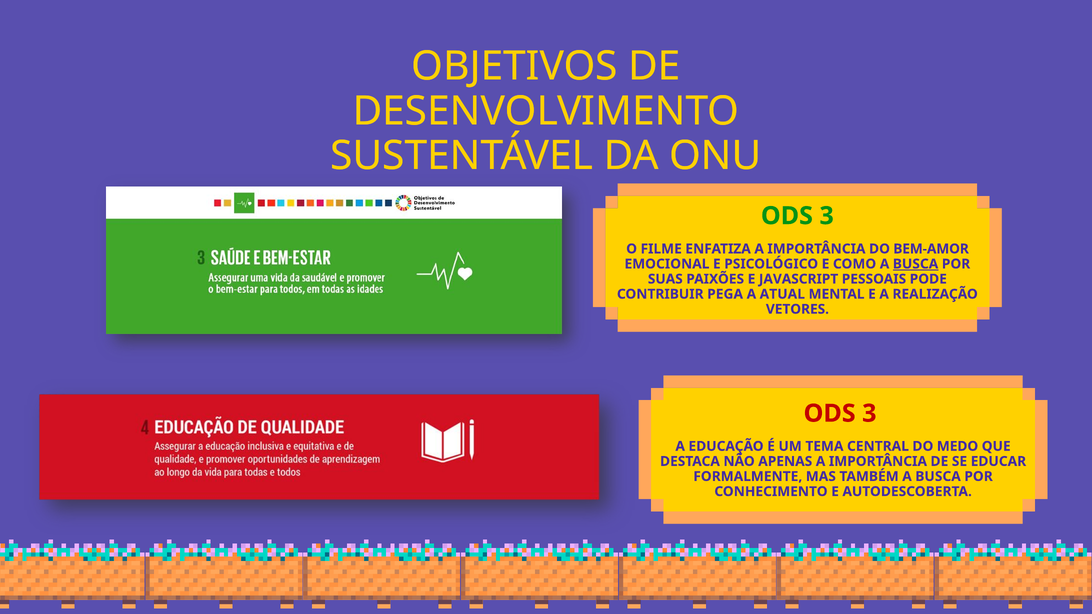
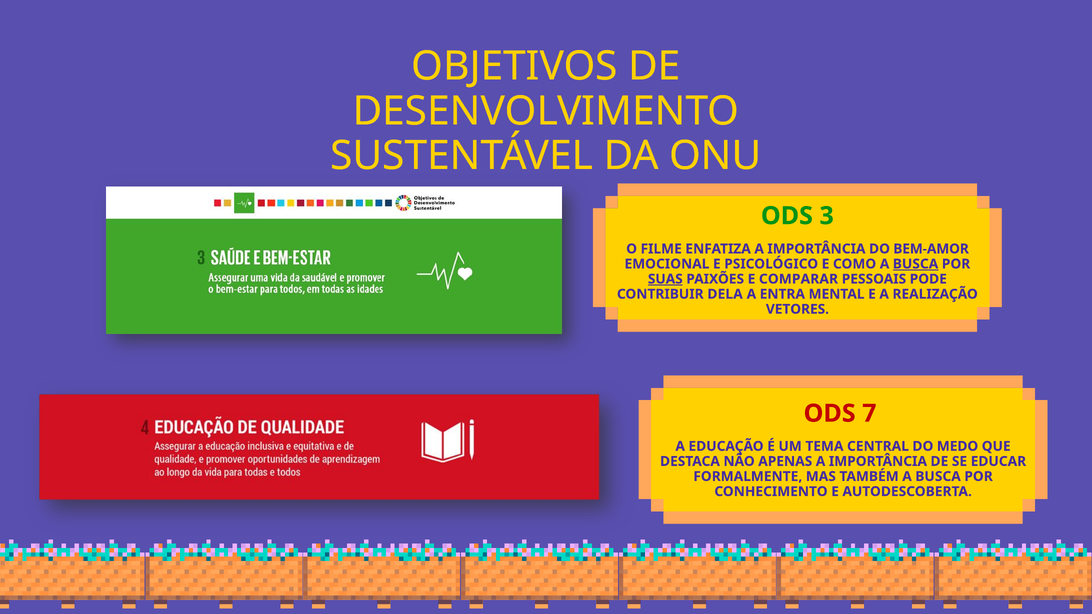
SUAS underline: none -> present
JAVASCRIPT: JAVASCRIPT -> COMPARAR
PEGA: PEGA -> DELA
ATUAL: ATUAL -> ENTRA
3 at (869, 414): 3 -> 7
